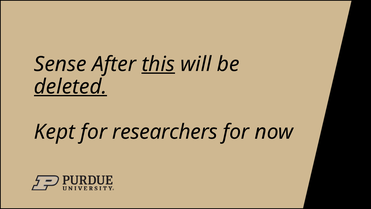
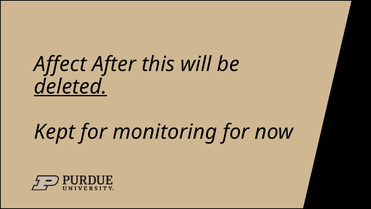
Sense: Sense -> Affect
this underline: present -> none
researchers: researchers -> monitoring
